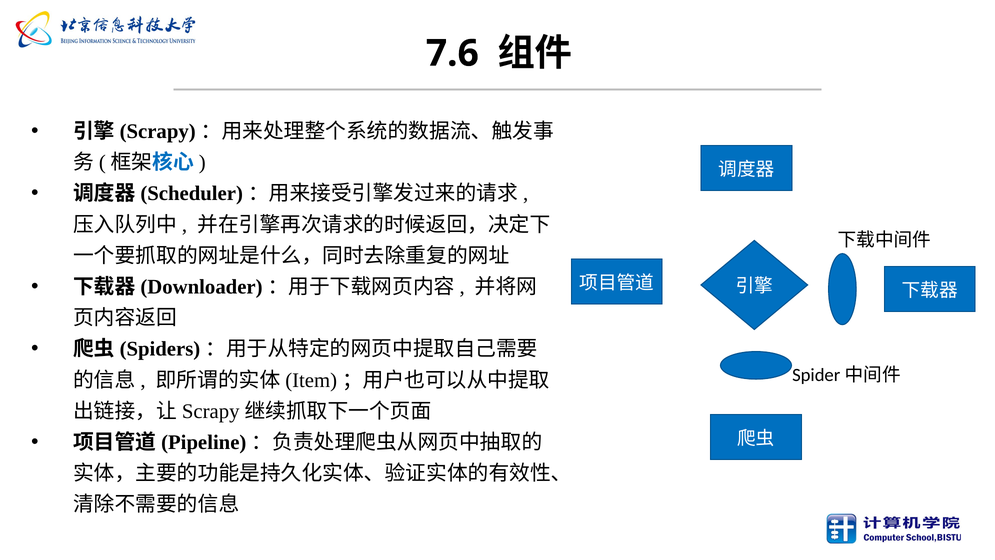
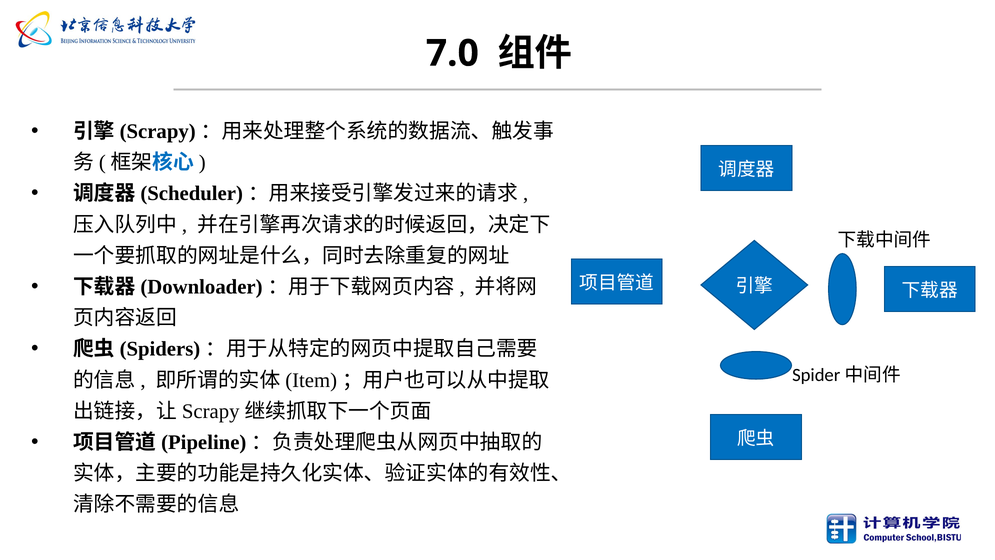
7.6: 7.6 -> 7.0
